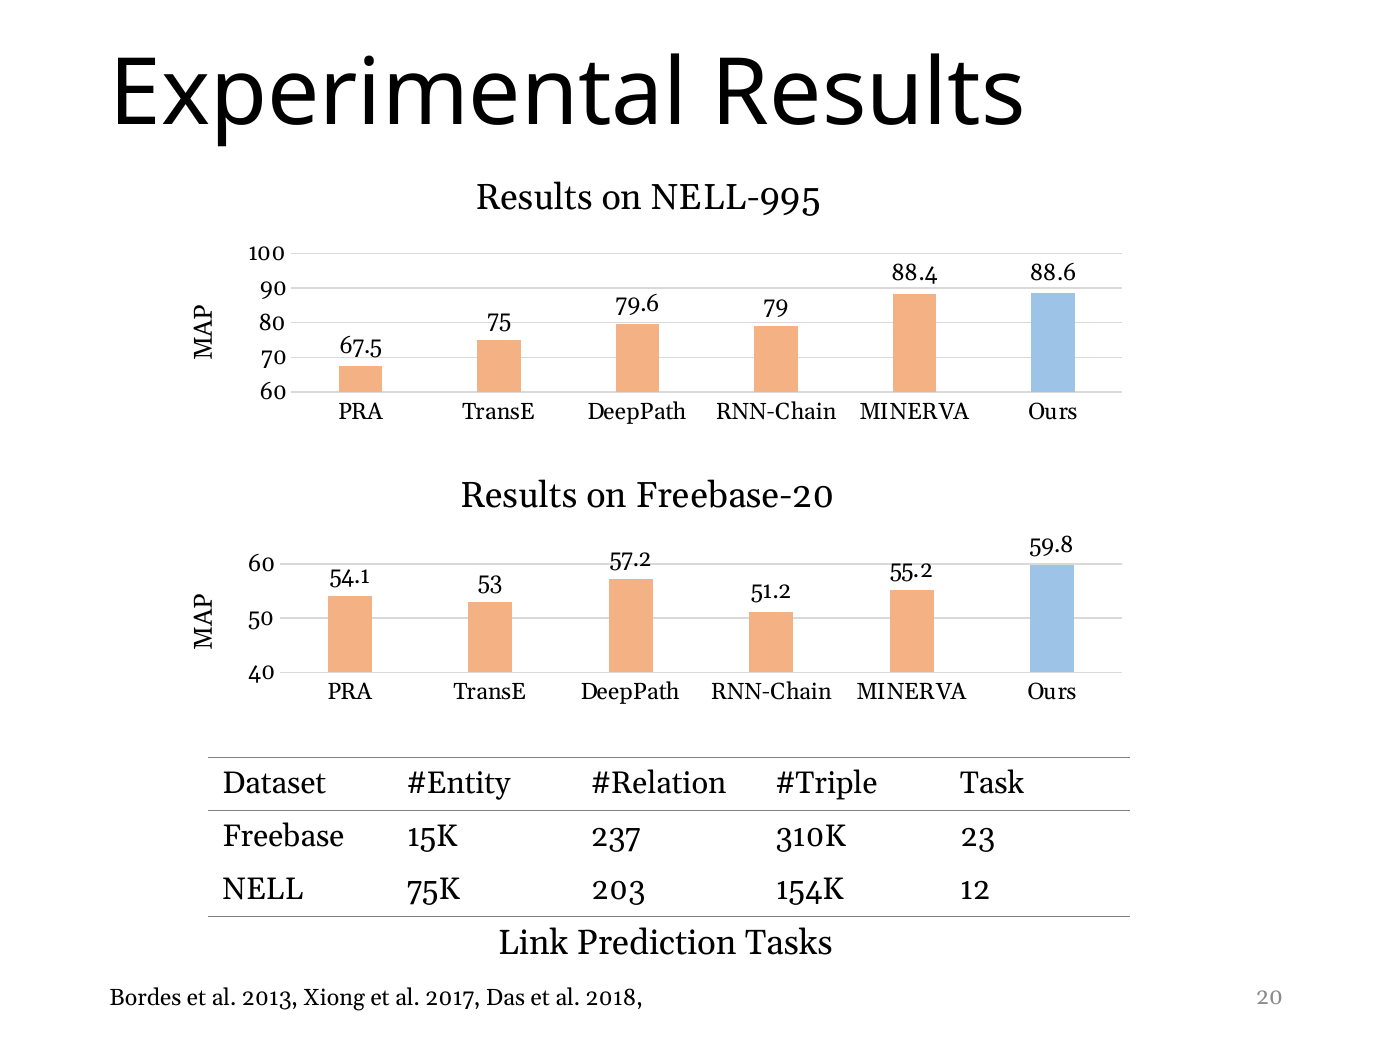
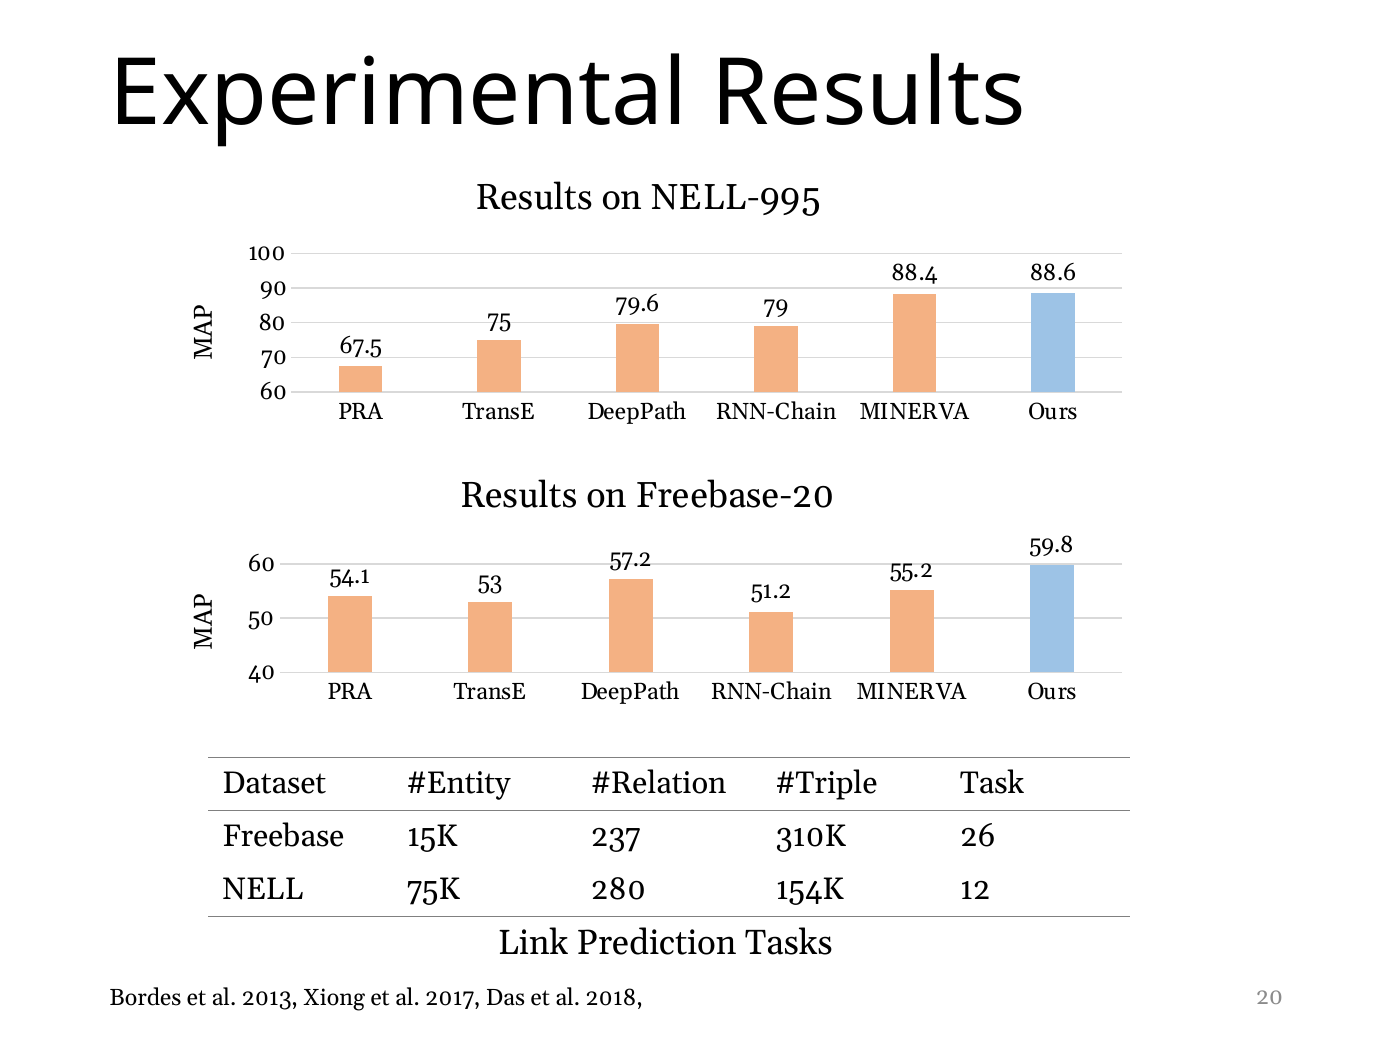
23: 23 -> 26
203: 203 -> 280
